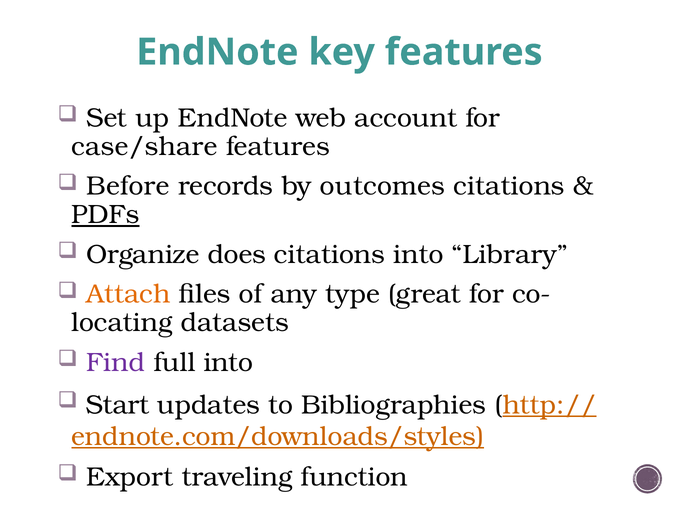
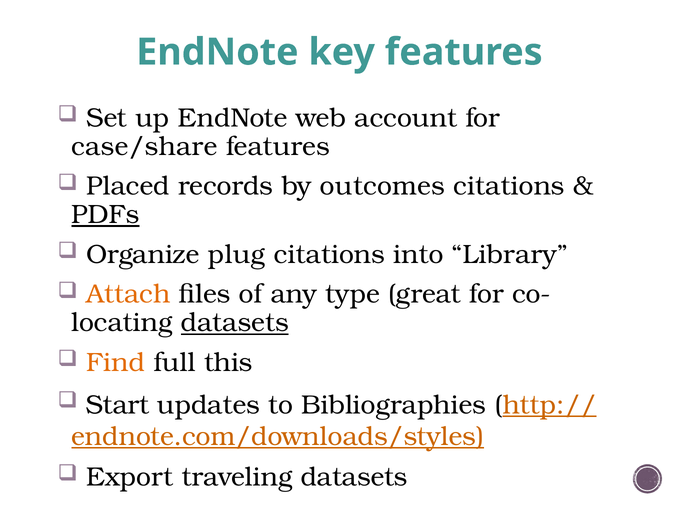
Before: Before -> Placed
does: does -> plug
datasets at (235, 323) underline: none -> present
Find colour: purple -> orange
full into: into -> this
traveling function: function -> datasets
